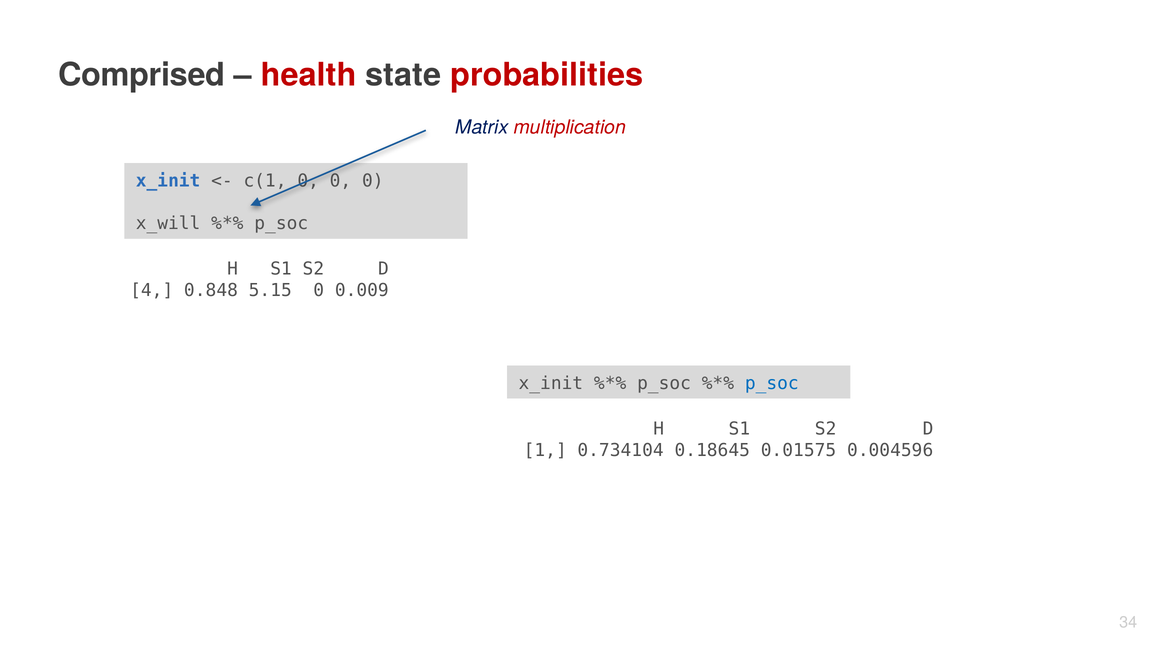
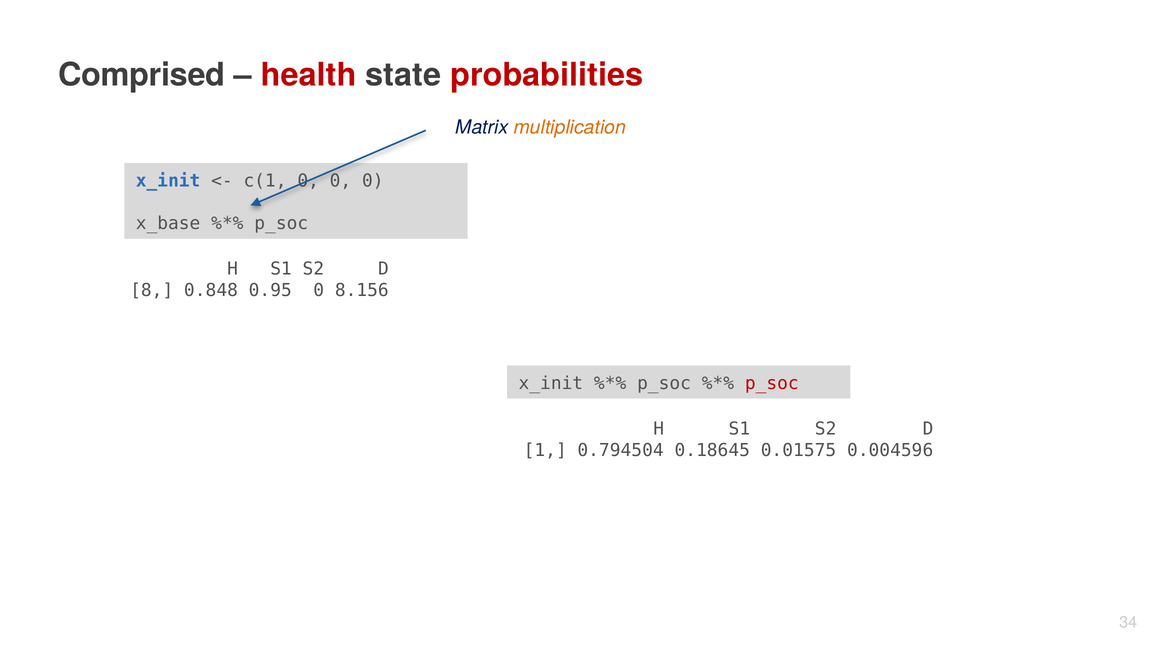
multiplication colour: red -> orange
x_will: x_will -> x_base
4: 4 -> 8
5.15: 5.15 -> 0.95
0.009: 0.009 -> 8.156
p_soc at (772, 384) colour: blue -> red
0.734104: 0.734104 -> 0.794504
